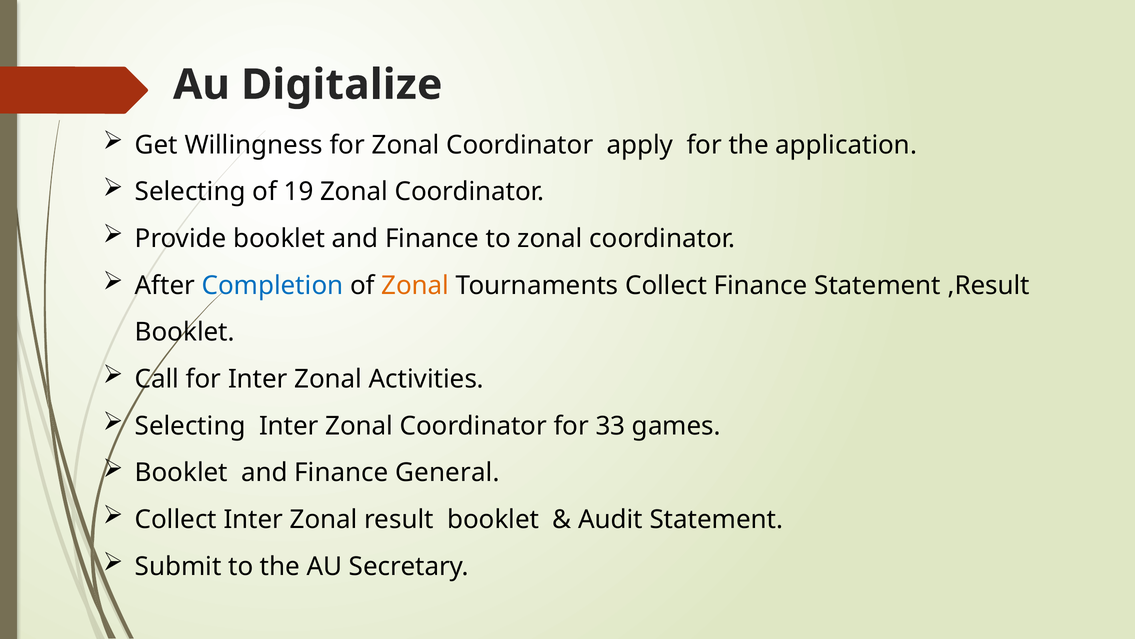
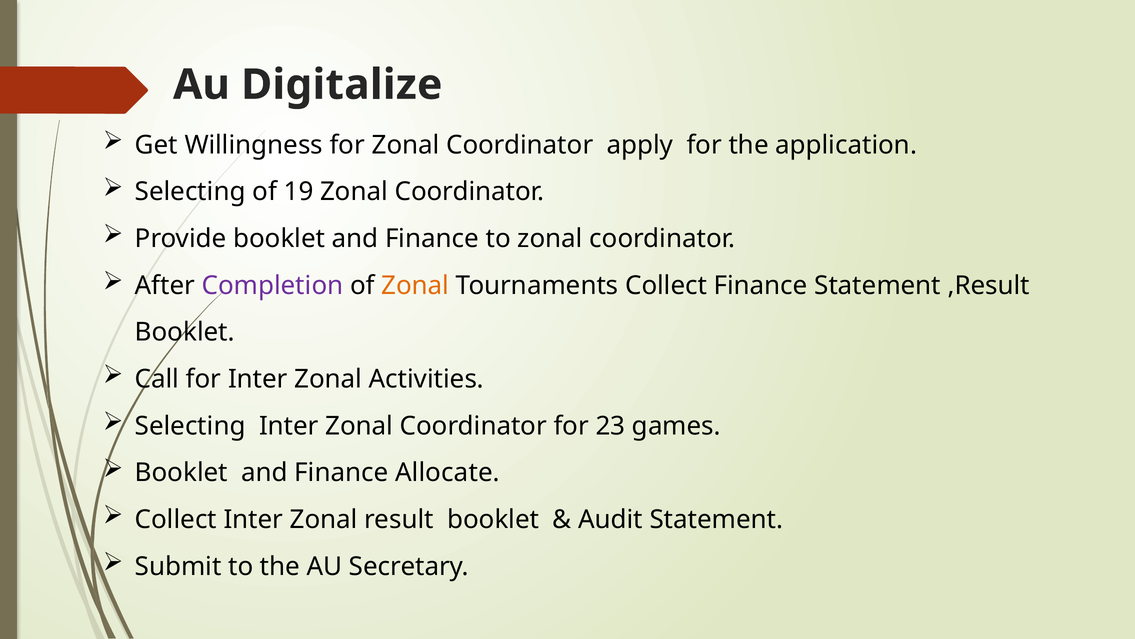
Completion colour: blue -> purple
33: 33 -> 23
General: General -> Allocate
